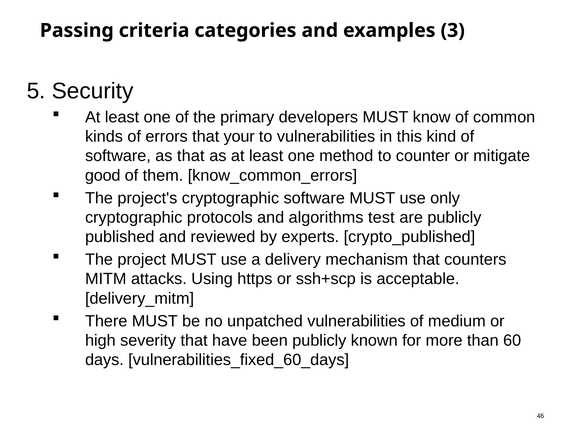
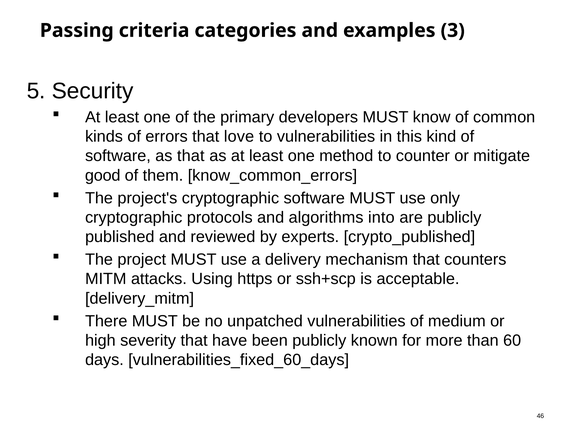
your: your -> love
test: test -> into
